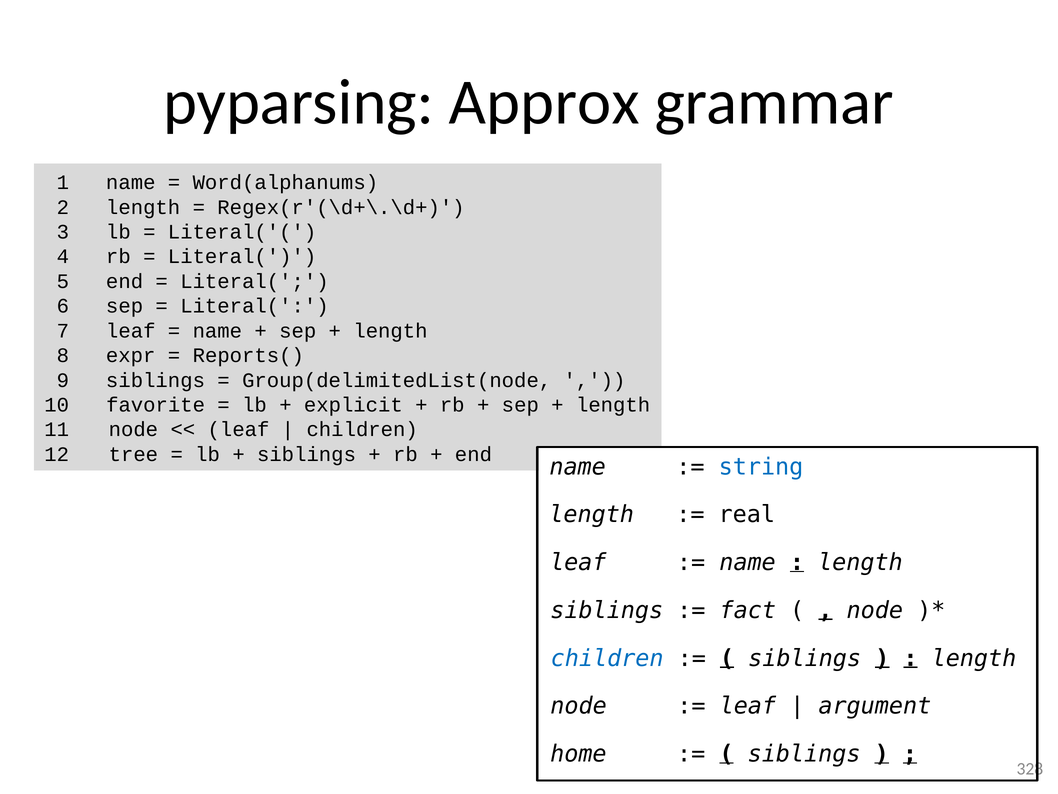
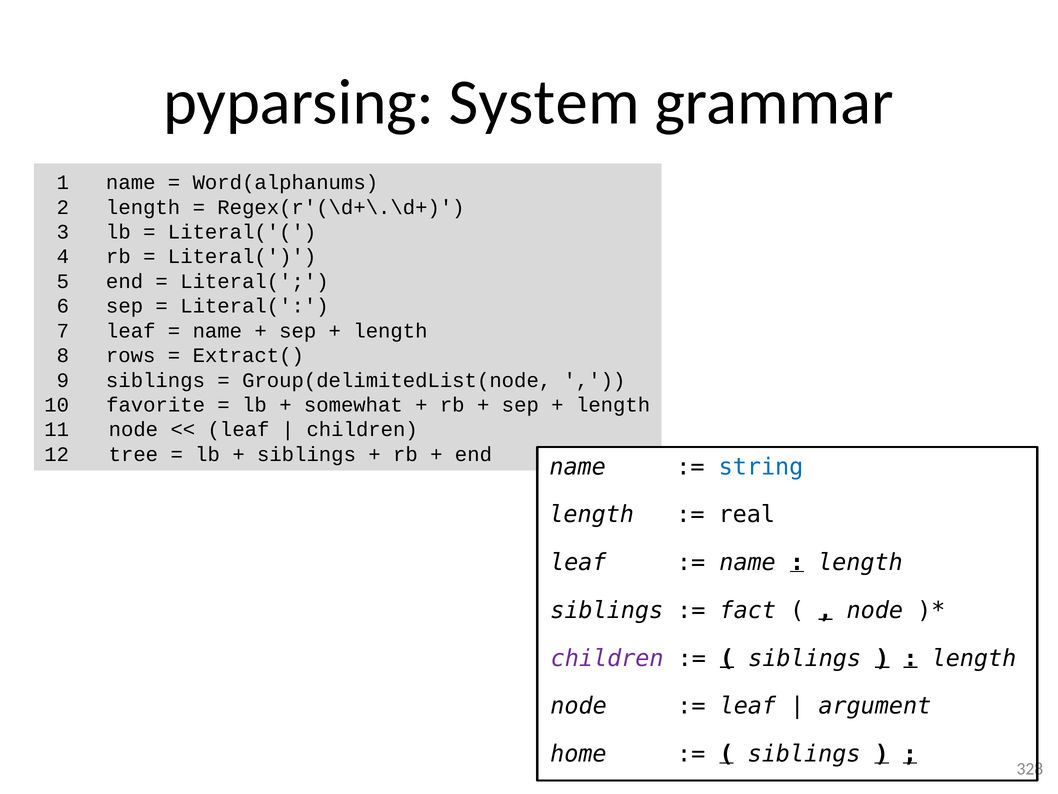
Approx: Approx -> System
expr: expr -> rows
Reports(: Reports( -> Extract(
explicit: explicit -> somewhat
children at (607, 658) colour: blue -> purple
